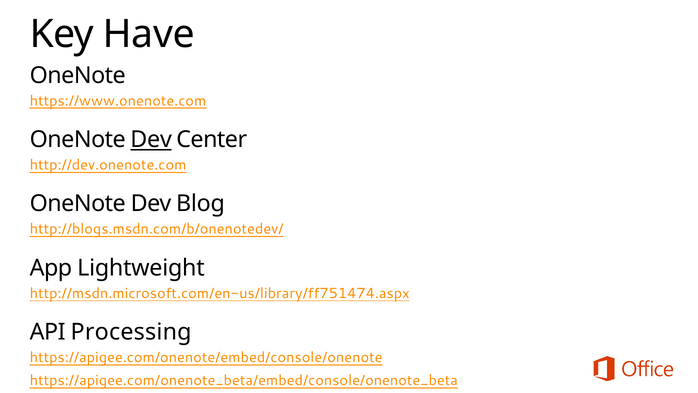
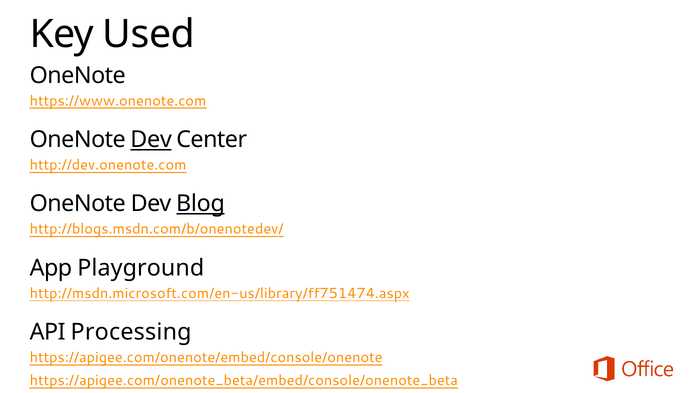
Have: Have -> Used
Blog underline: none -> present
Lightweight: Lightweight -> Playground
